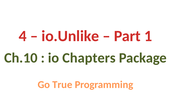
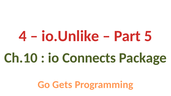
1: 1 -> 5
Chapters: Chapters -> Connects
True: True -> Gets
